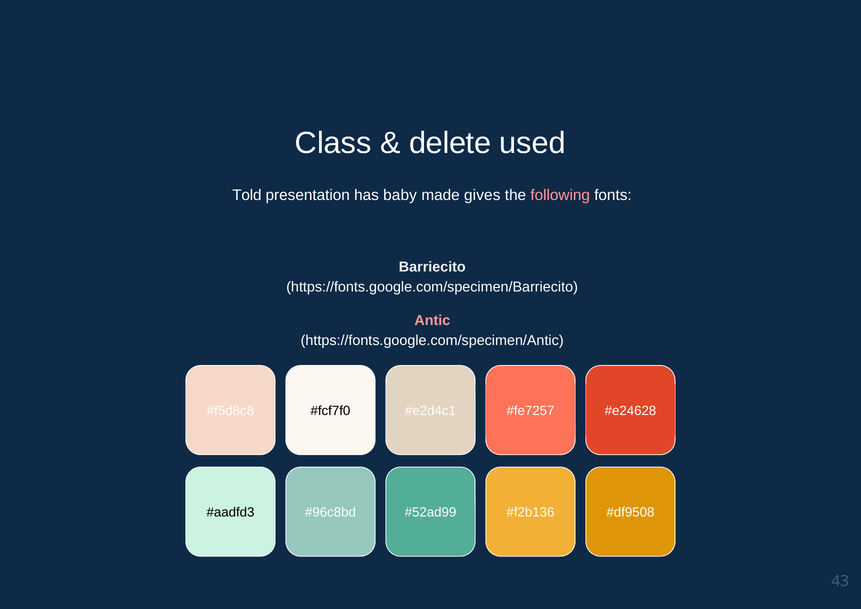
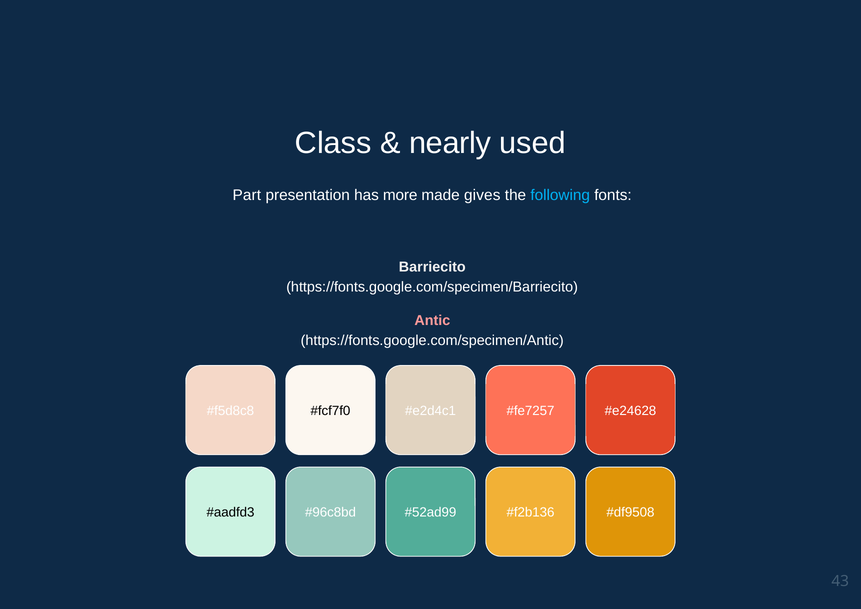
delete: delete -> nearly
Told: Told -> Part
baby: baby -> more
following colour: pink -> light blue
